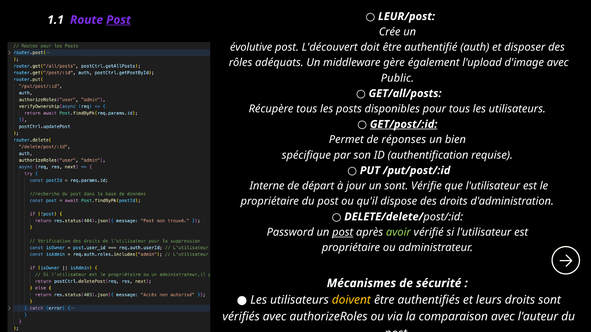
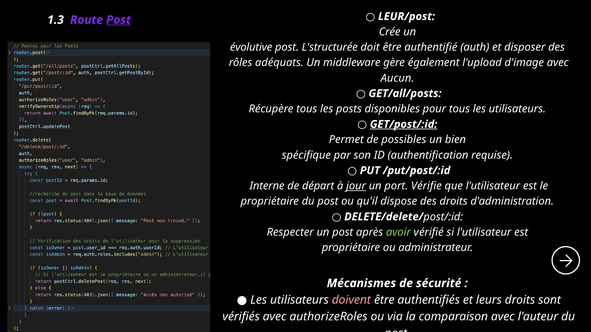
1.1: 1.1 -> 1.3
L'découvert: L'découvert -> L'structurée
Public: Public -> Aucun
réponses: réponses -> possibles
jour underline: none -> present
un sont: sont -> port
Password: Password -> Respecter
post at (343, 232) underline: present -> none
doivent colour: yellow -> pink
